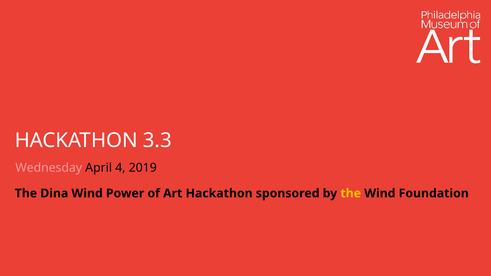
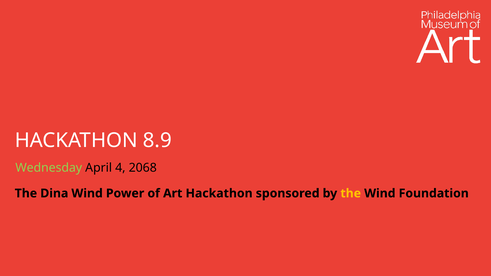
3.3: 3.3 -> 8.9
Wednesday colour: pink -> light green
2019: 2019 -> 2068
